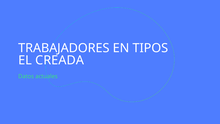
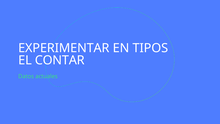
TRABAJADORES: TRABAJADORES -> EXPERIMENTAR
CREADA: CREADA -> CONTAR
